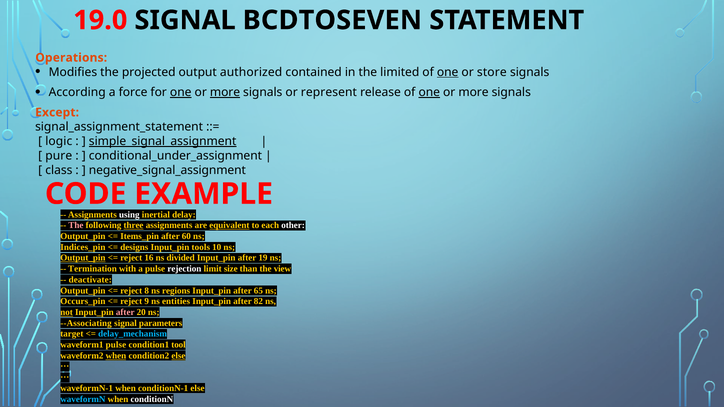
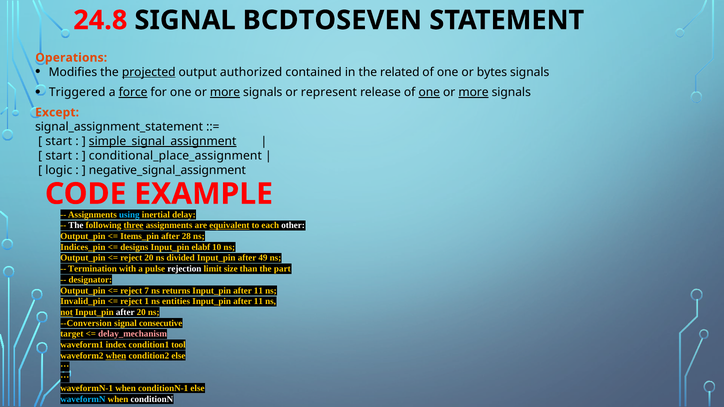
19.0: 19.0 -> 24.8
projected underline: none -> present
limited: limited -> related
one at (448, 72) underline: present -> none
store: store -> bytes
According: According -> Triggered
force underline: none -> present
one at (181, 92) underline: present -> none
more at (474, 92) underline: none -> present
logic at (59, 141): logic -> start
pure at (59, 156): pure -> start
conditional_under_assignment: conditional_under_assignment -> conditional_place_assignment
class: class -> logic
using colour: white -> light blue
The at (76, 226) colour: pink -> white
60: 60 -> 28
tools: tools -> elabf
Output_pin at (83, 258) underline: present -> none
reject 16: 16 -> 20
19: 19 -> 49
view: view -> part
deactivate: deactivate -> designator
8: 8 -> 7
regions: regions -> returns
65 at (258, 291): 65 -> 11
Occurs_pin: Occurs_pin -> Invalid_pin
9: 9 -> 1
82 at (258, 302): 82 -> 11
after at (125, 312) colour: pink -> white
--Associating: --Associating -> --Conversion
parameters: parameters -> consecutive
delay_mechanism colour: light blue -> pink
waveform1 pulse: pulse -> index
else at (178, 356) underline: present -> none
